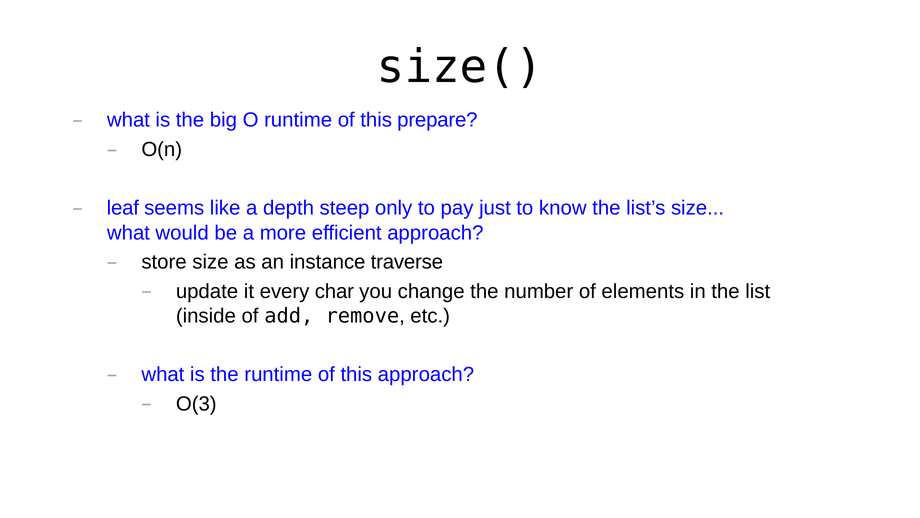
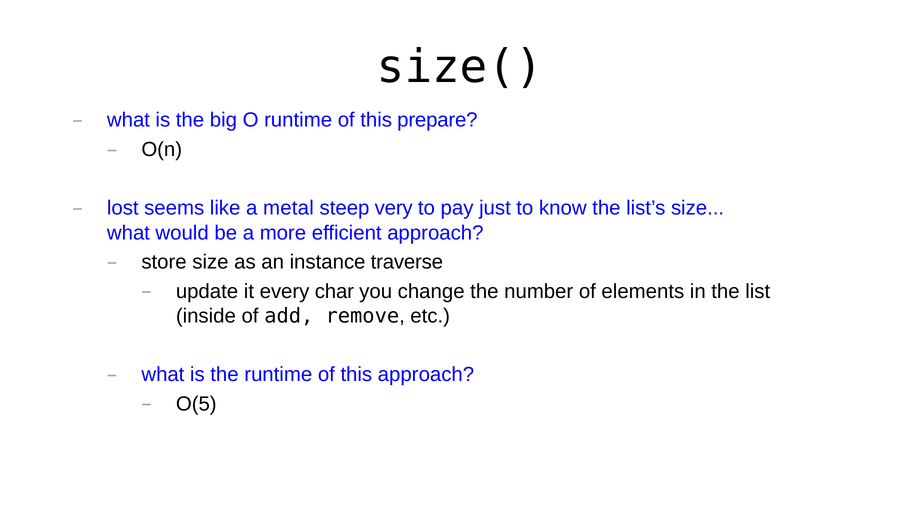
leaf: leaf -> lost
depth: depth -> metal
only: only -> very
O(3: O(3 -> O(5
